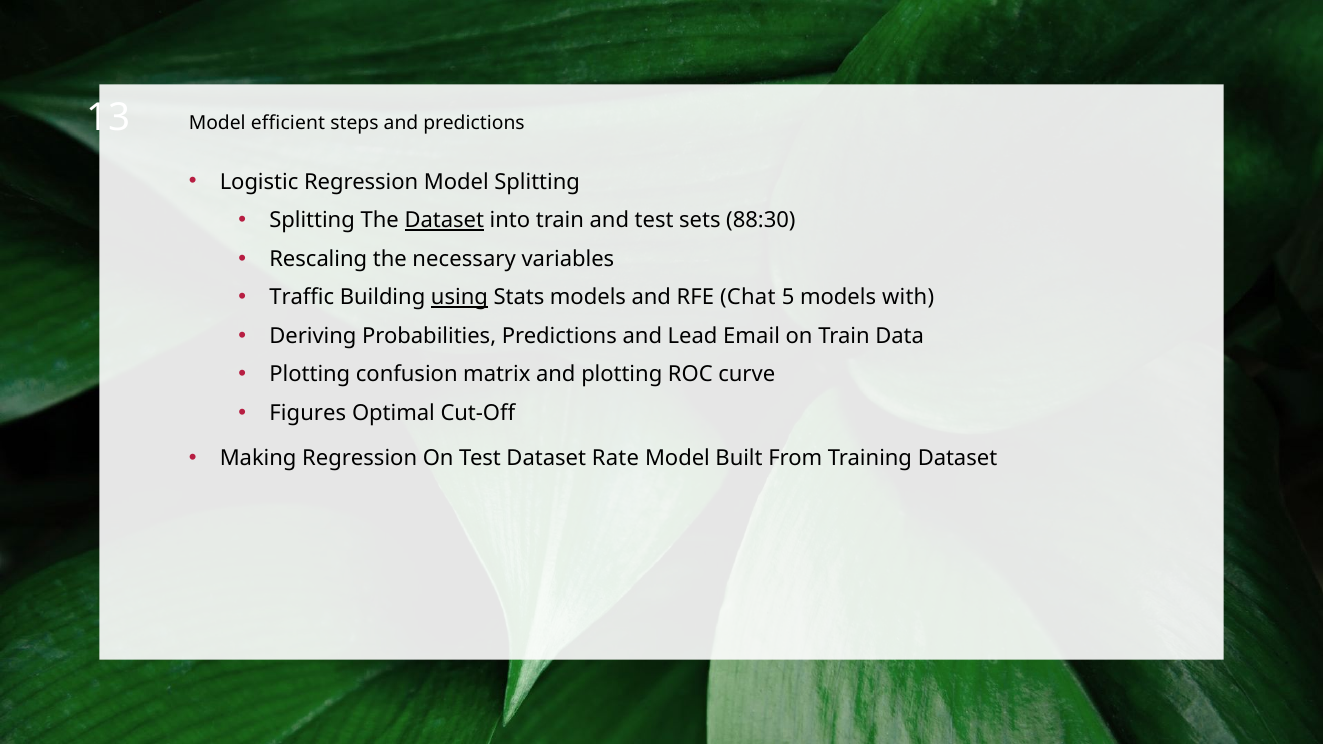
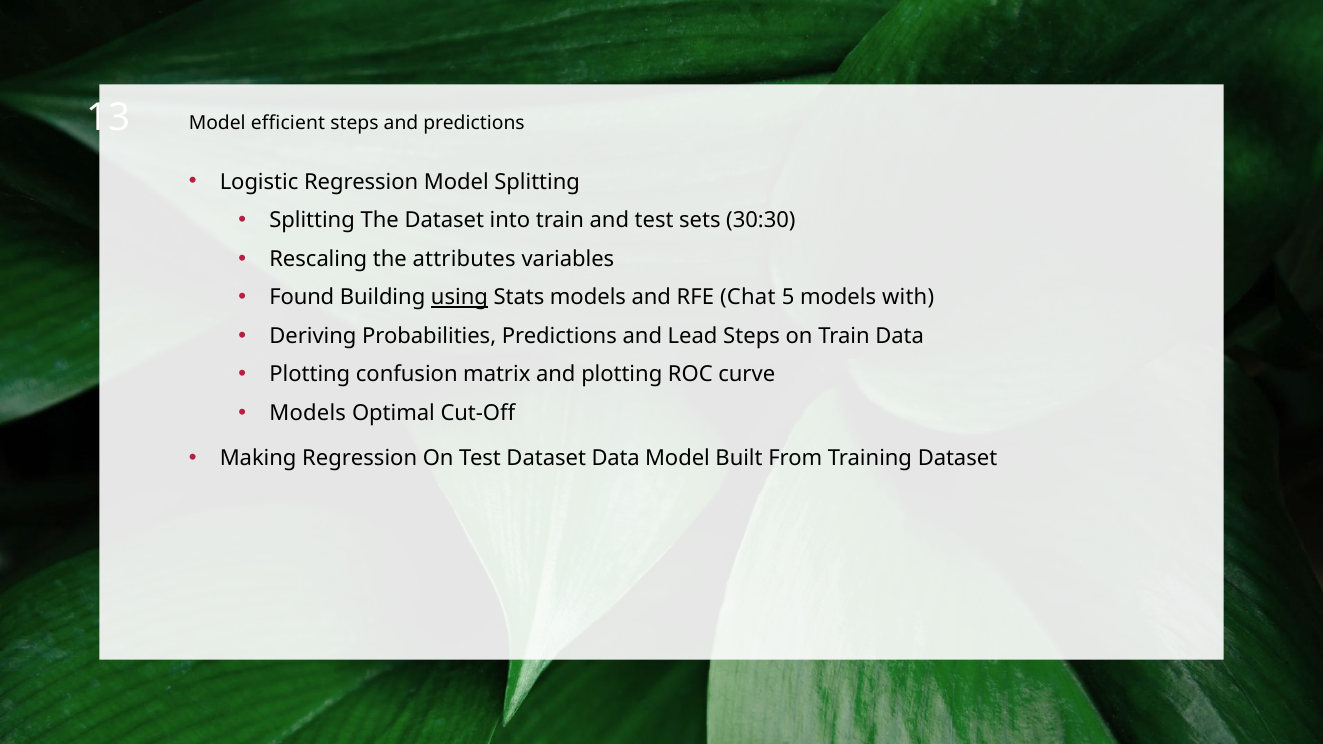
Dataset at (444, 221) underline: present -> none
88:30: 88:30 -> 30:30
necessary: necessary -> attributes
Traffic: Traffic -> Found
Lead Email: Email -> Steps
Figures at (308, 413): Figures -> Models
Dataset Rate: Rate -> Data
